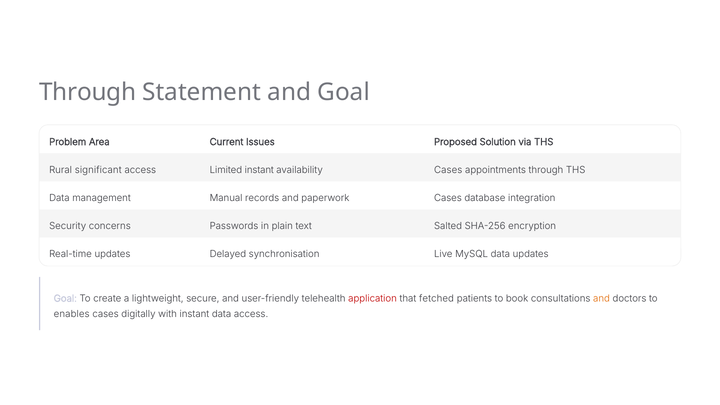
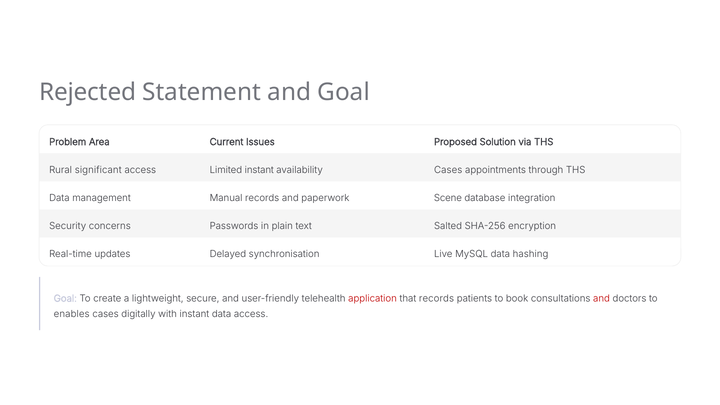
Through at (88, 92): Through -> Rejected
paperwork Cases: Cases -> Scene
data updates: updates -> hashing
that fetched: fetched -> records
and at (602, 298) colour: orange -> red
